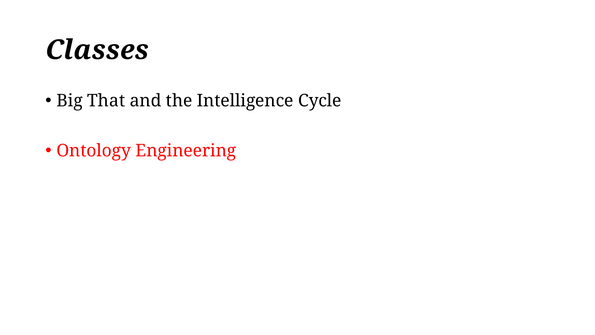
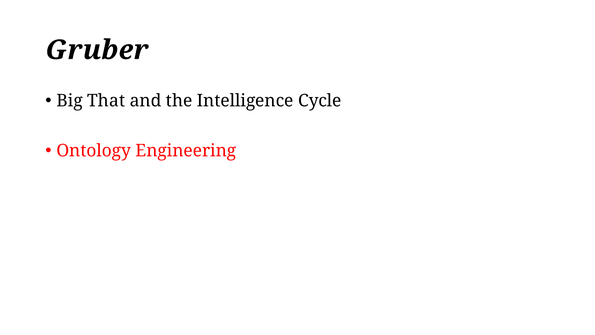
Classes: Classes -> Gruber
